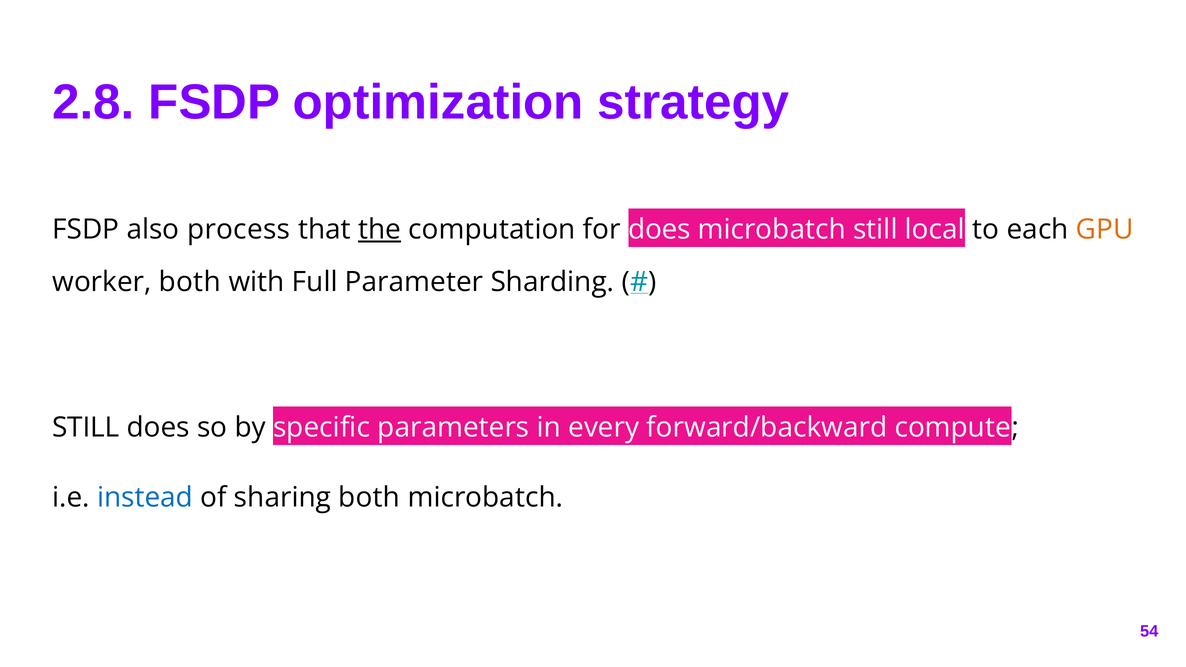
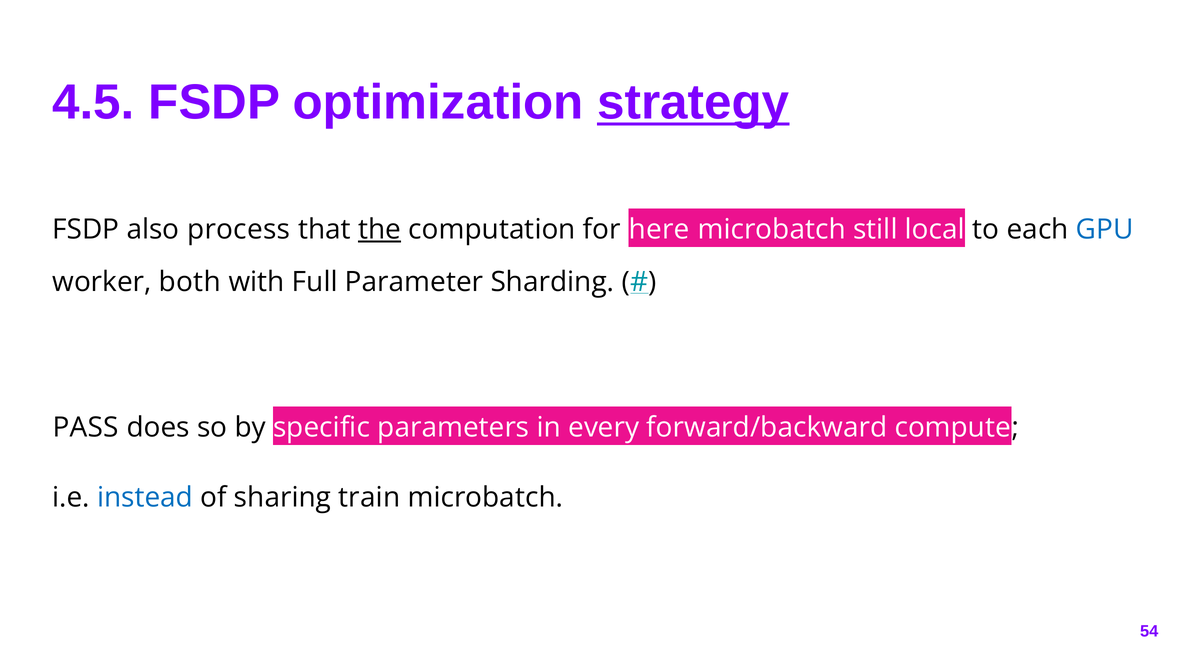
2.8: 2.8 -> 4.5
strategy underline: none -> present
for does: does -> here
GPU colour: orange -> blue
STILL at (86, 427): STILL -> PASS
sharing both: both -> train
